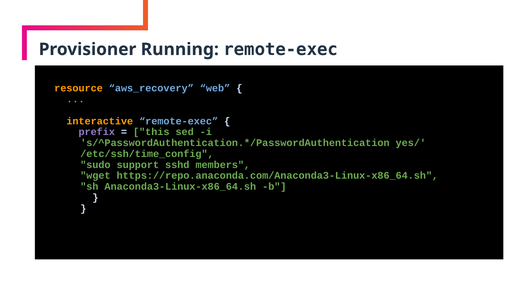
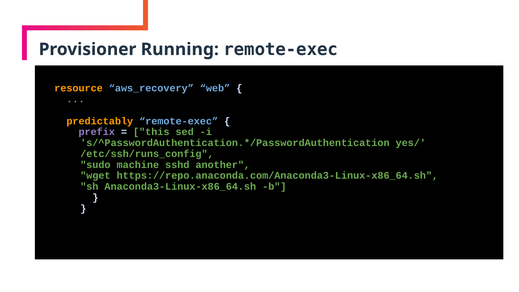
interactive: interactive -> predictably
/etc/ssh/time_config: /etc/ssh/time_config -> /etc/ssh/runs_config
support: support -> machine
members: members -> another
